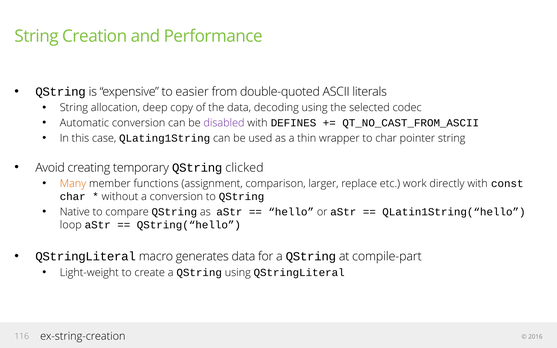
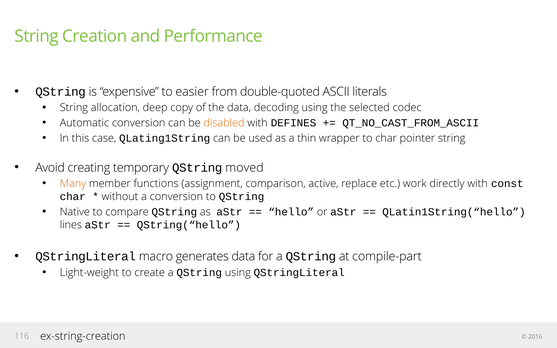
disabled colour: purple -> orange
clicked: clicked -> moved
larger: larger -> active
loop: loop -> lines
